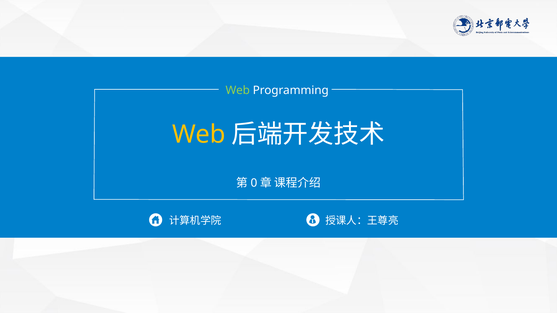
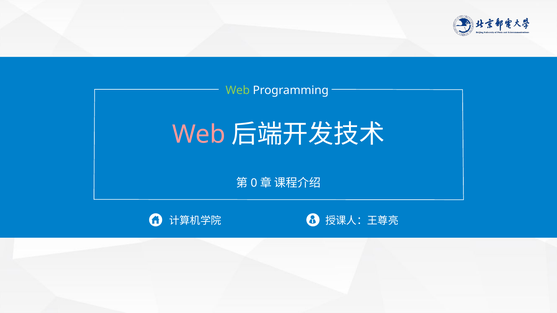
Web at (199, 135) colour: yellow -> pink
